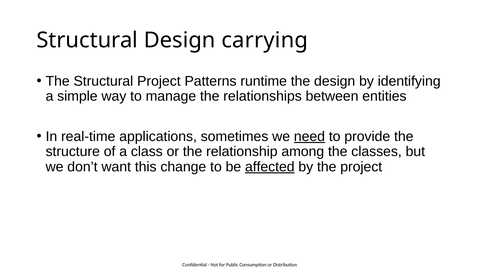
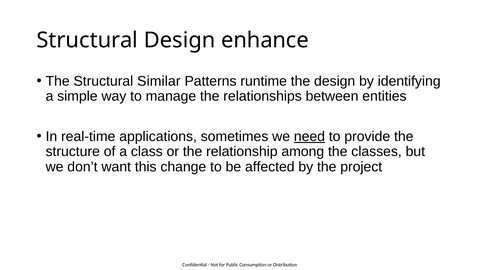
carrying: carrying -> enhance
Structural Project: Project -> Similar
affected underline: present -> none
